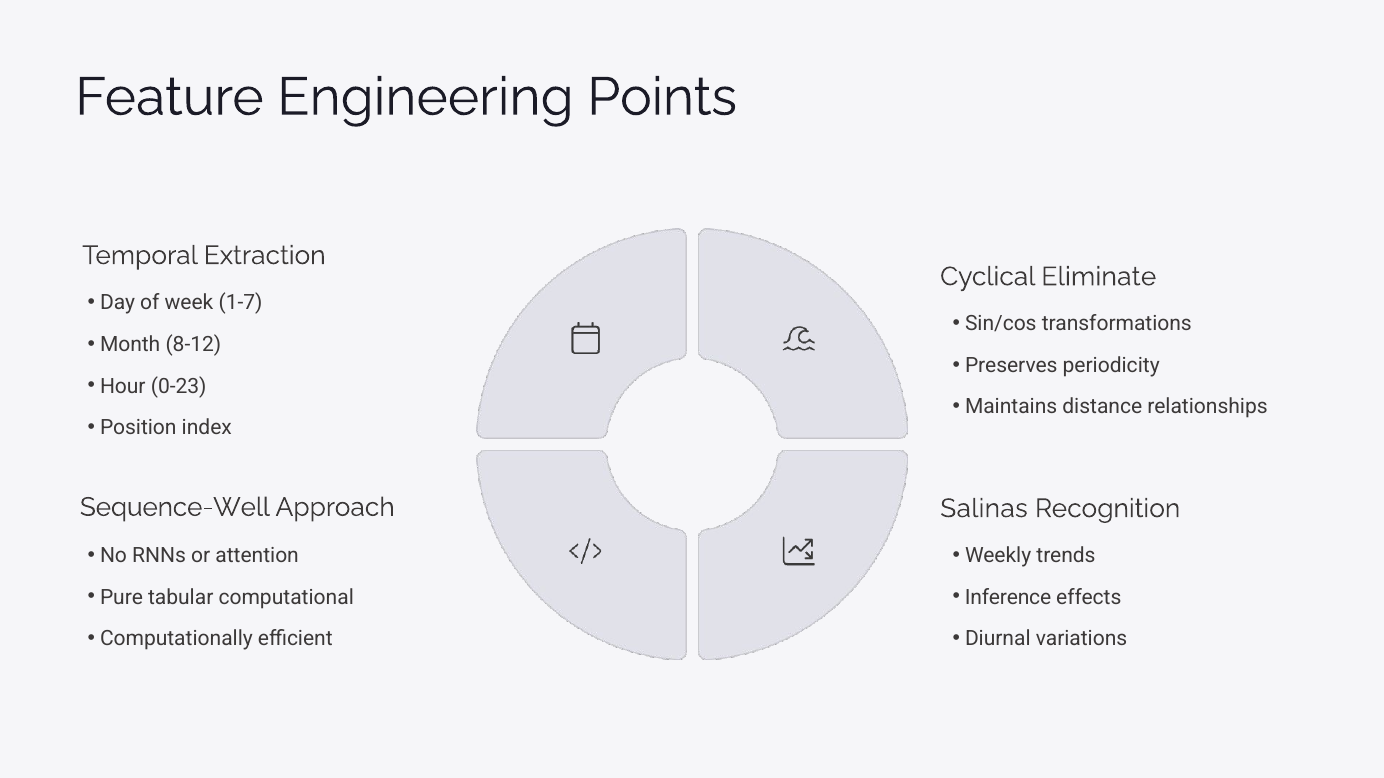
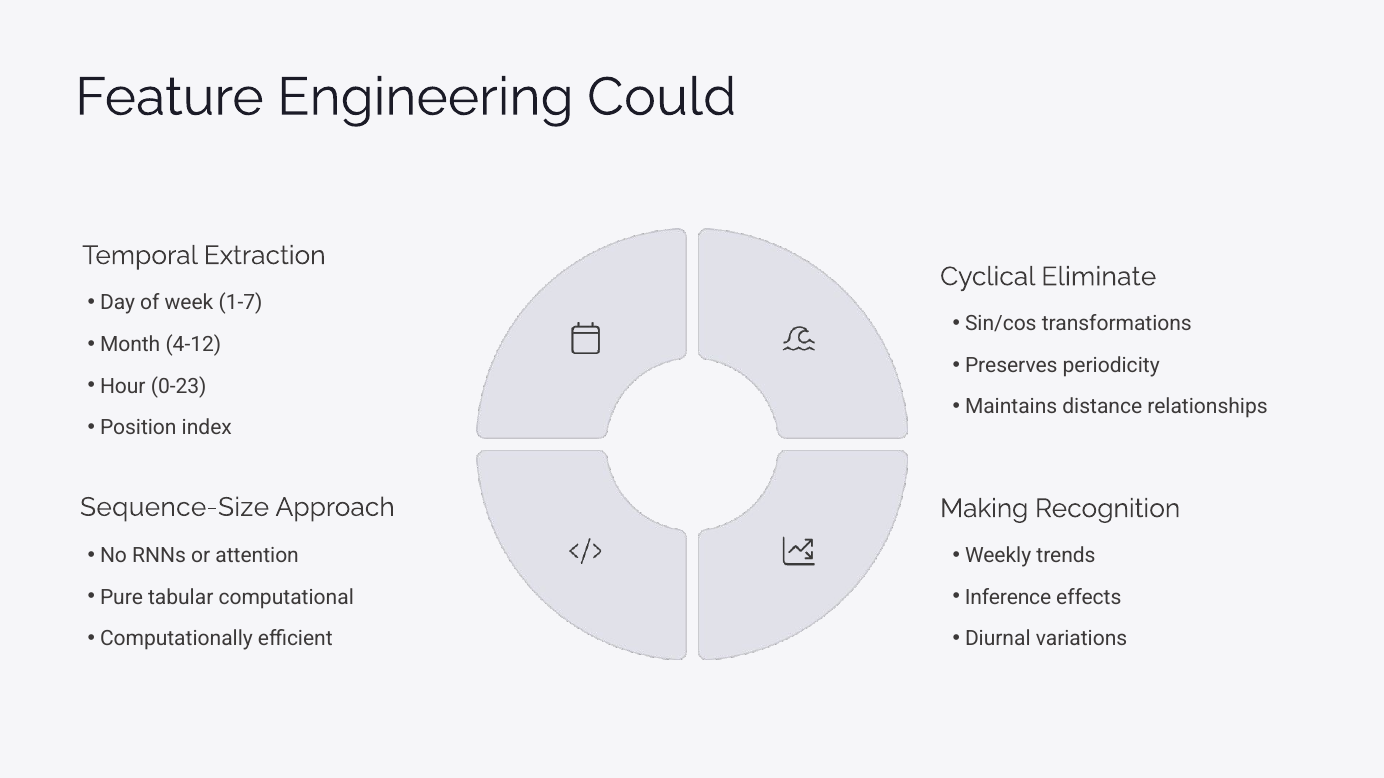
Points: Points -> Could
8-12: 8-12 -> 4-12
Sequence-Well: Sequence-Well -> Sequence-Size
Salinas: Salinas -> Making
